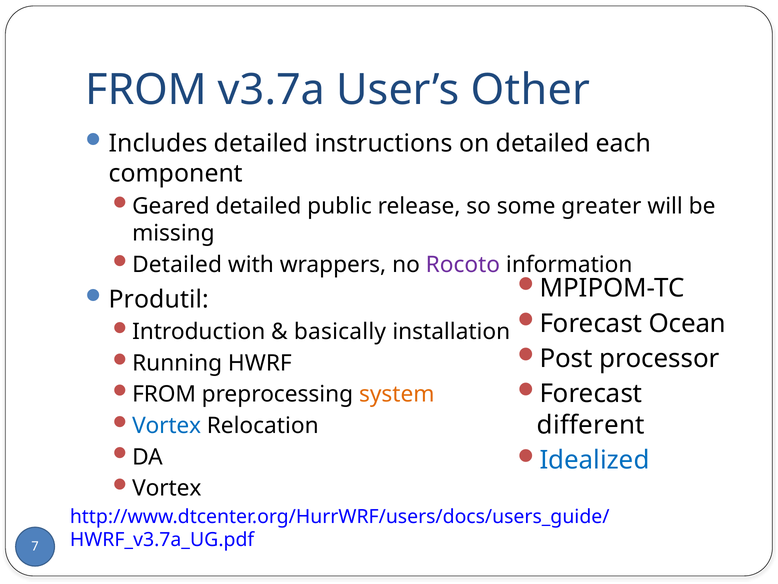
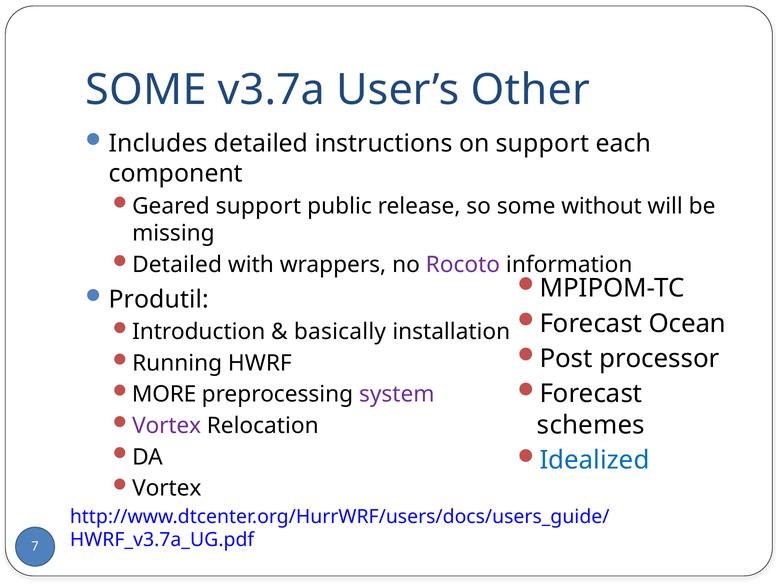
FROM at (146, 90): FROM -> SOME
on detailed: detailed -> support
Geared detailed: detailed -> support
greater: greater -> without
FROM at (164, 394): FROM -> MORE
system colour: orange -> purple
Vortex at (167, 425) colour: blue -> purple
different: different -> schemes
